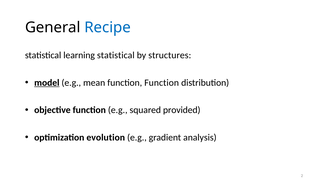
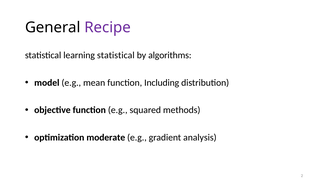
Recipe colour: blue -> purple
structures: structures -> algorithms
model underline: present -> none
function Function: Function -> Including
provided: provided -> methods
evolution: evolution -> moderate
